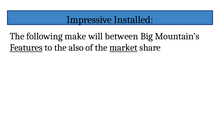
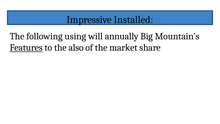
make: make -> using
between: between -> annually
market underline: present -> none
